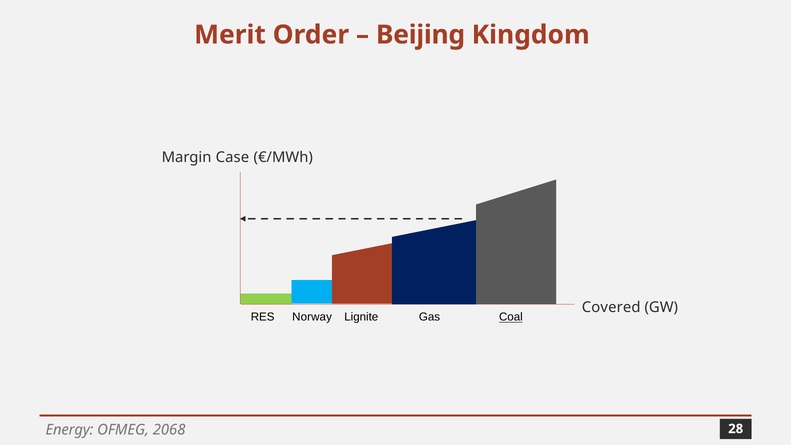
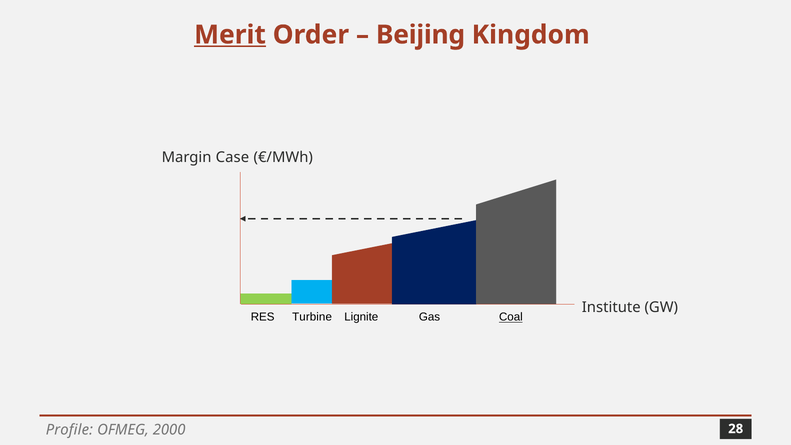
Merit underline: none -> present
Covered: Covered -> Institute
Norway: Norway -> Turbine
Energy: Energy -> Profile
2068: 2068 -> 2000
